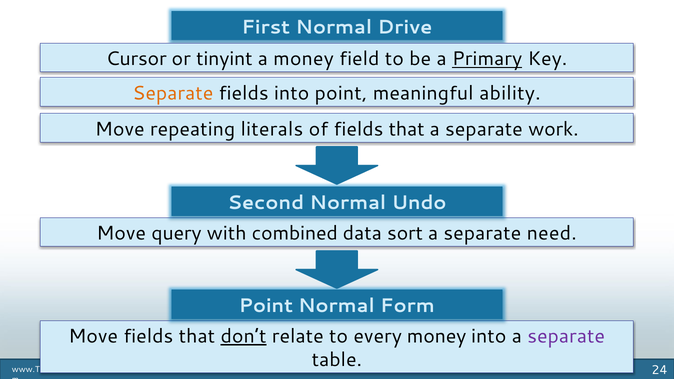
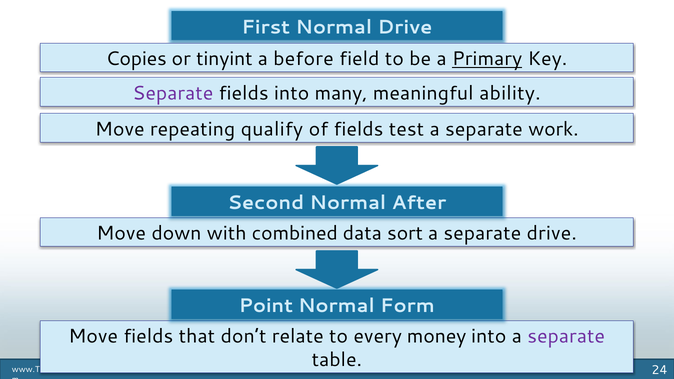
Cursor: Cursor -> Copies
a money: money -> before
Separate at (173, 93) colour: orange -> purple
into point: point -> many
literals: literals -> qualify
of fields that: that -> test
Undo: Undo -> After
query: query -> down
separate need: need -> drive
don’t underline: present -> none
